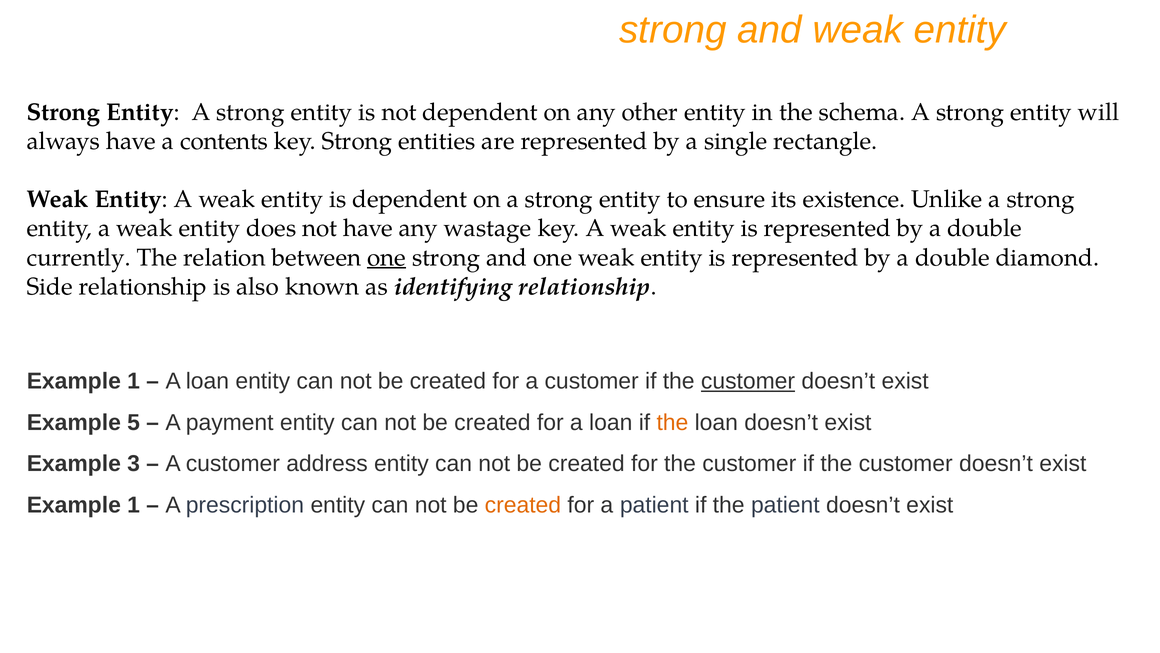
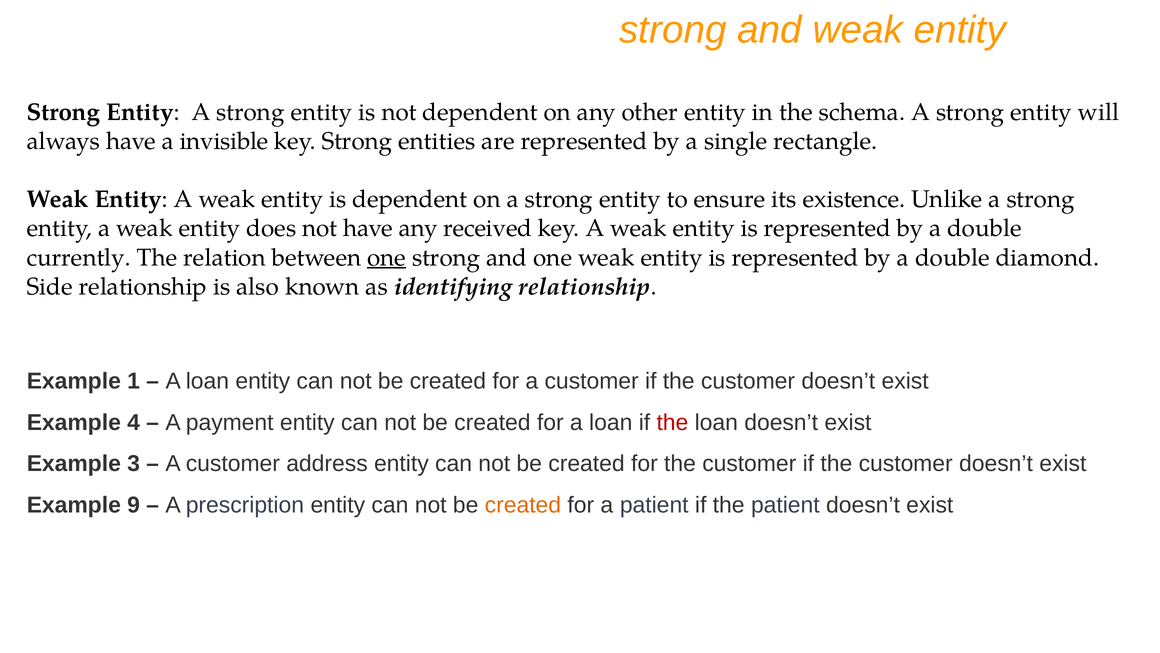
contents: contents -> invisible
wastage: wastage -> received
customer at (748, 381) underline: present -> none
5: 5 -> 4
the at (672, 422) colour: orange -> red
1 at (134, 505): 1 -> 9
